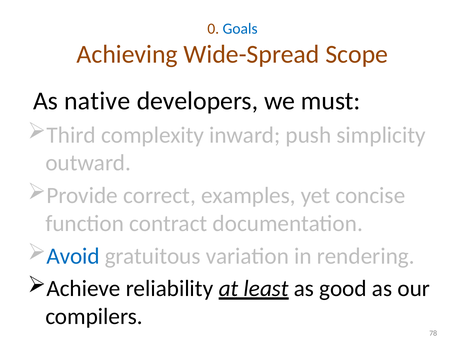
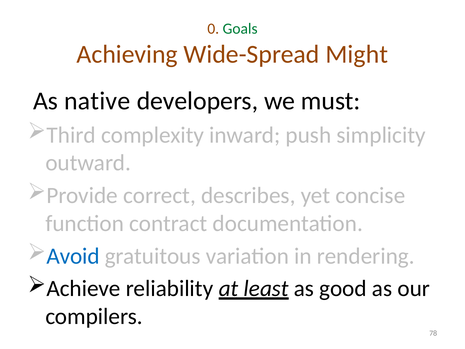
Goals colour: blue -> green
Scope: Scope -> Might
examples: examples -> describes
